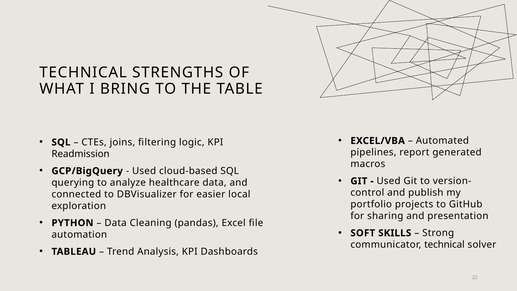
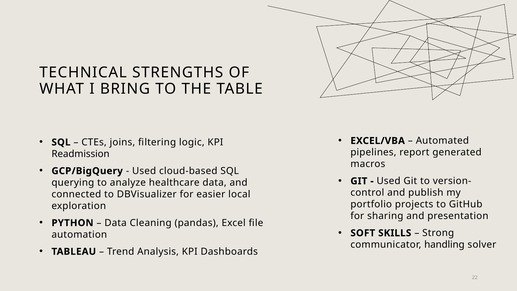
communicator technical: technical -> handling
